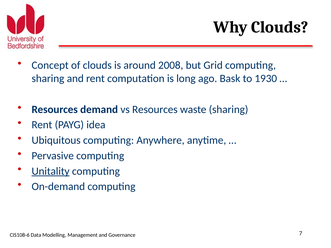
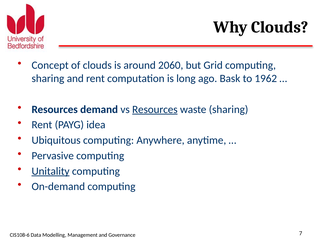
2008: 2008 -> 2060
1930: 1930 -> 1962
Resources at (155, 110) underline: none -> present
